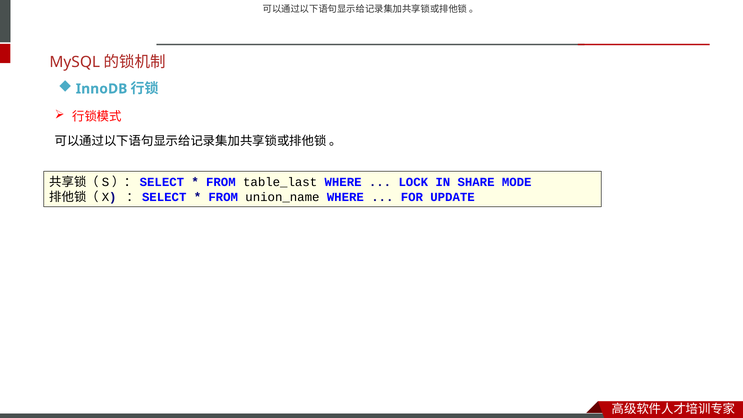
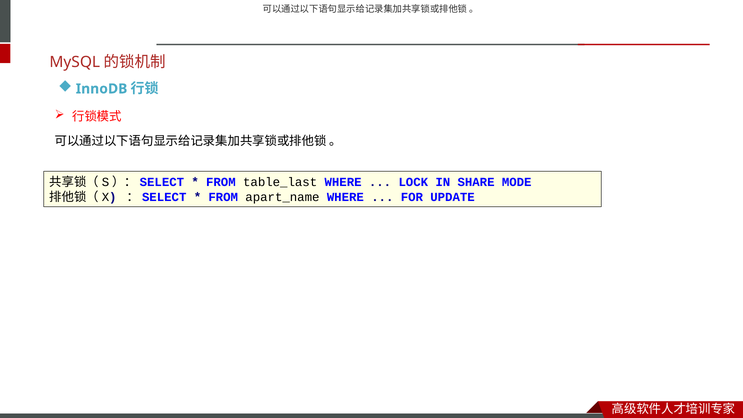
union_name: union_name -> apart_name
